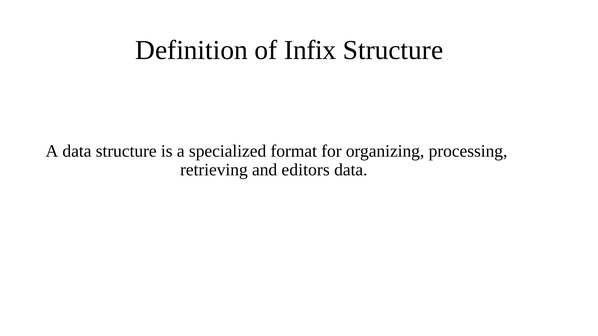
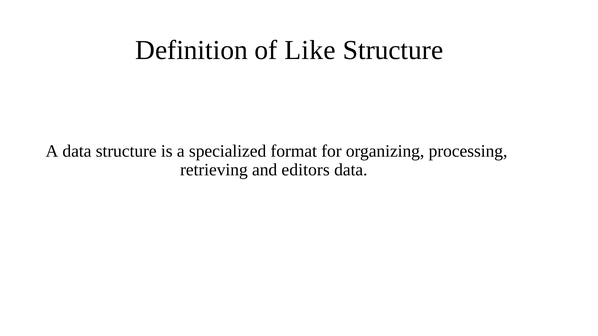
Infix: Infix -> Like
